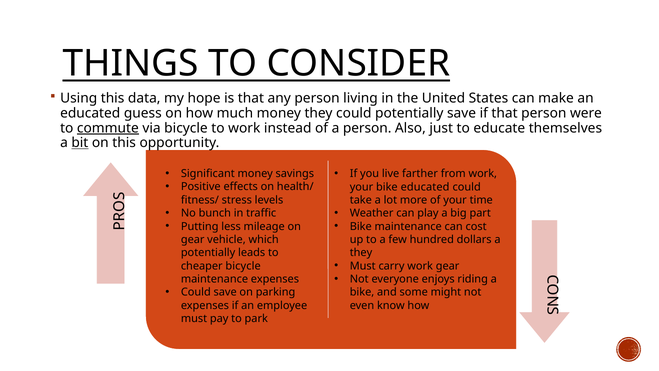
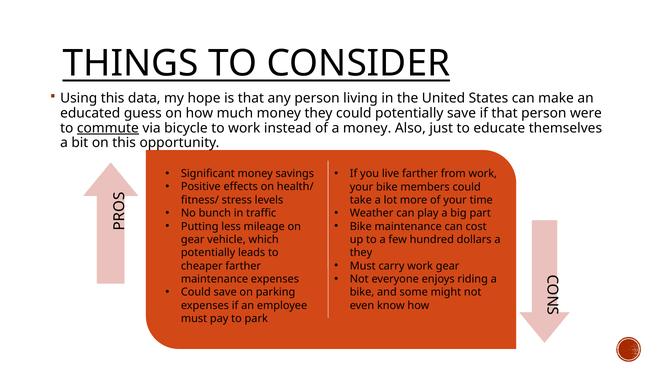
a person: person -> money
bit underline: present -> none
bike educated: educated -> members
cheaper bicycle: bicycle -> farther
